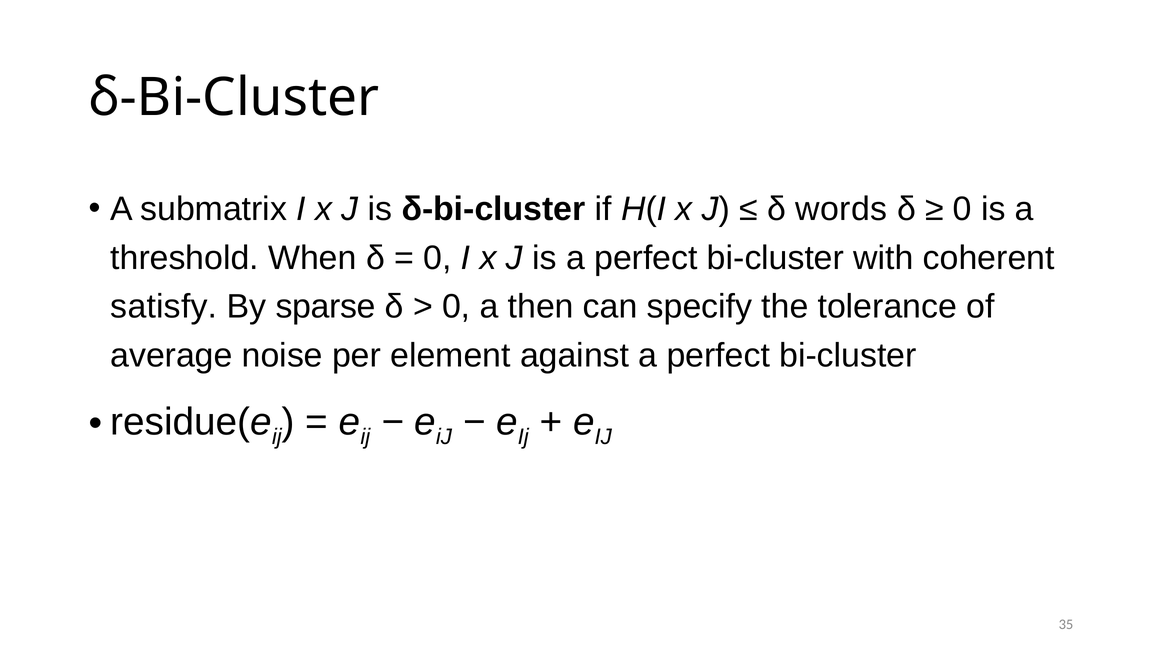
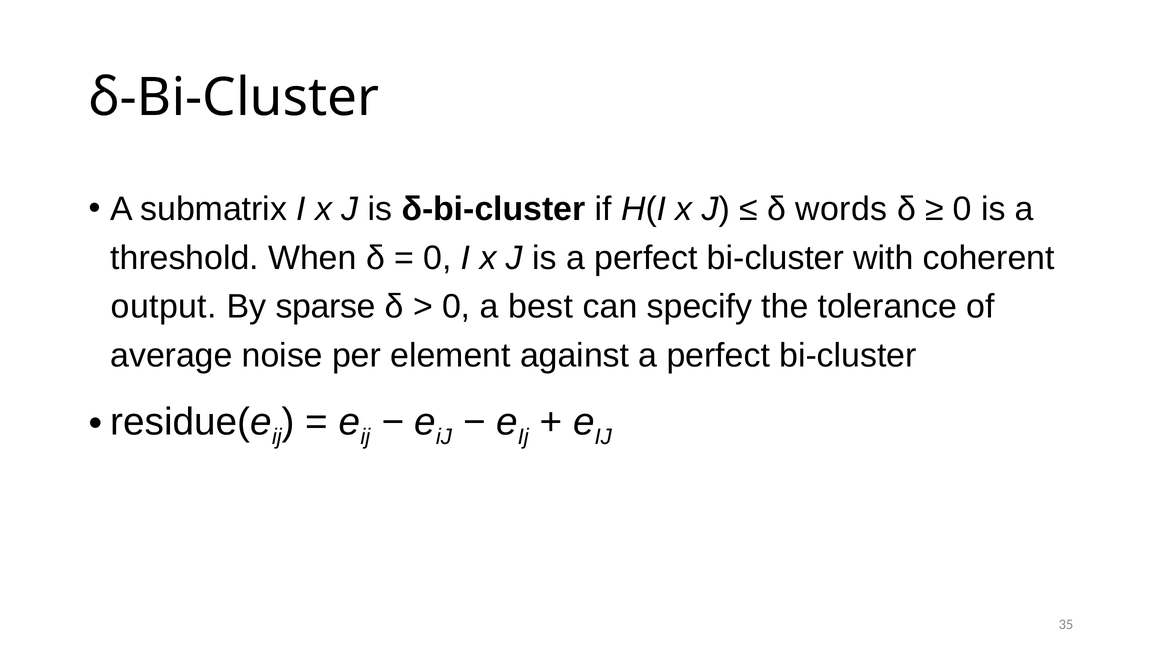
satisfy: satisfy -> output
then: then -> best
